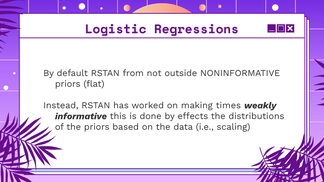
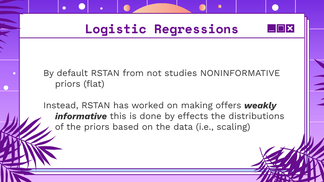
outside: outside -> studies
times: times -> offers
